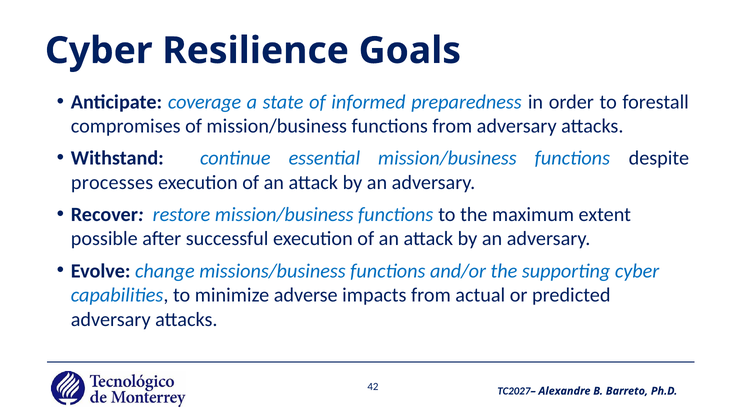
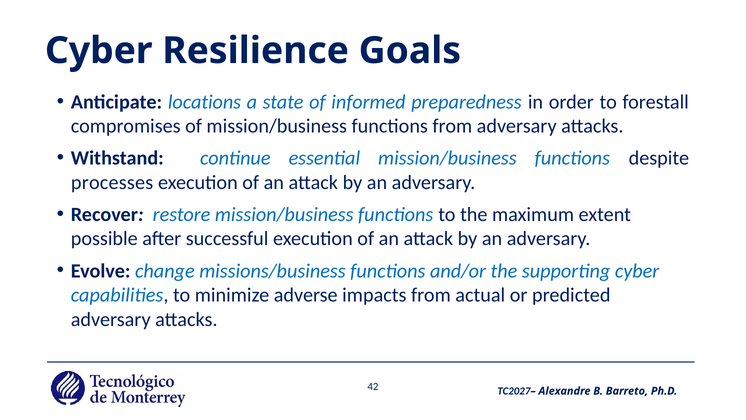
coverage: coverage -> locations
